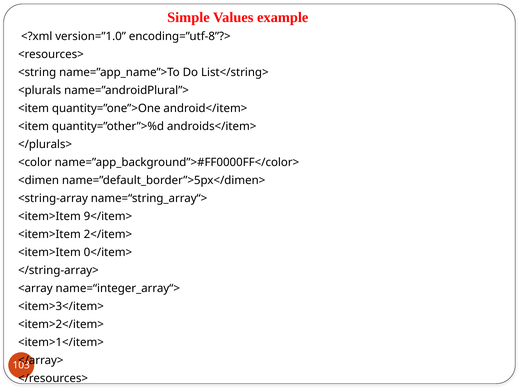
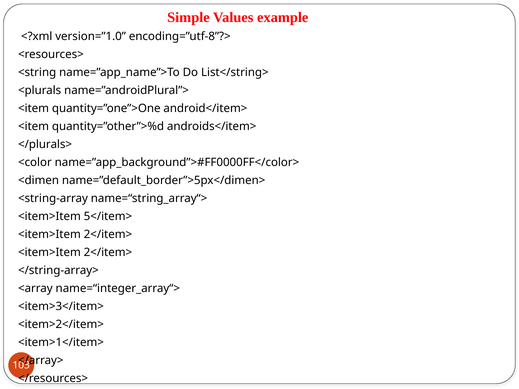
9</item>: 9</item> -> 5</item>
0</item> at (108, 252): 0</item> -> 2</item>
